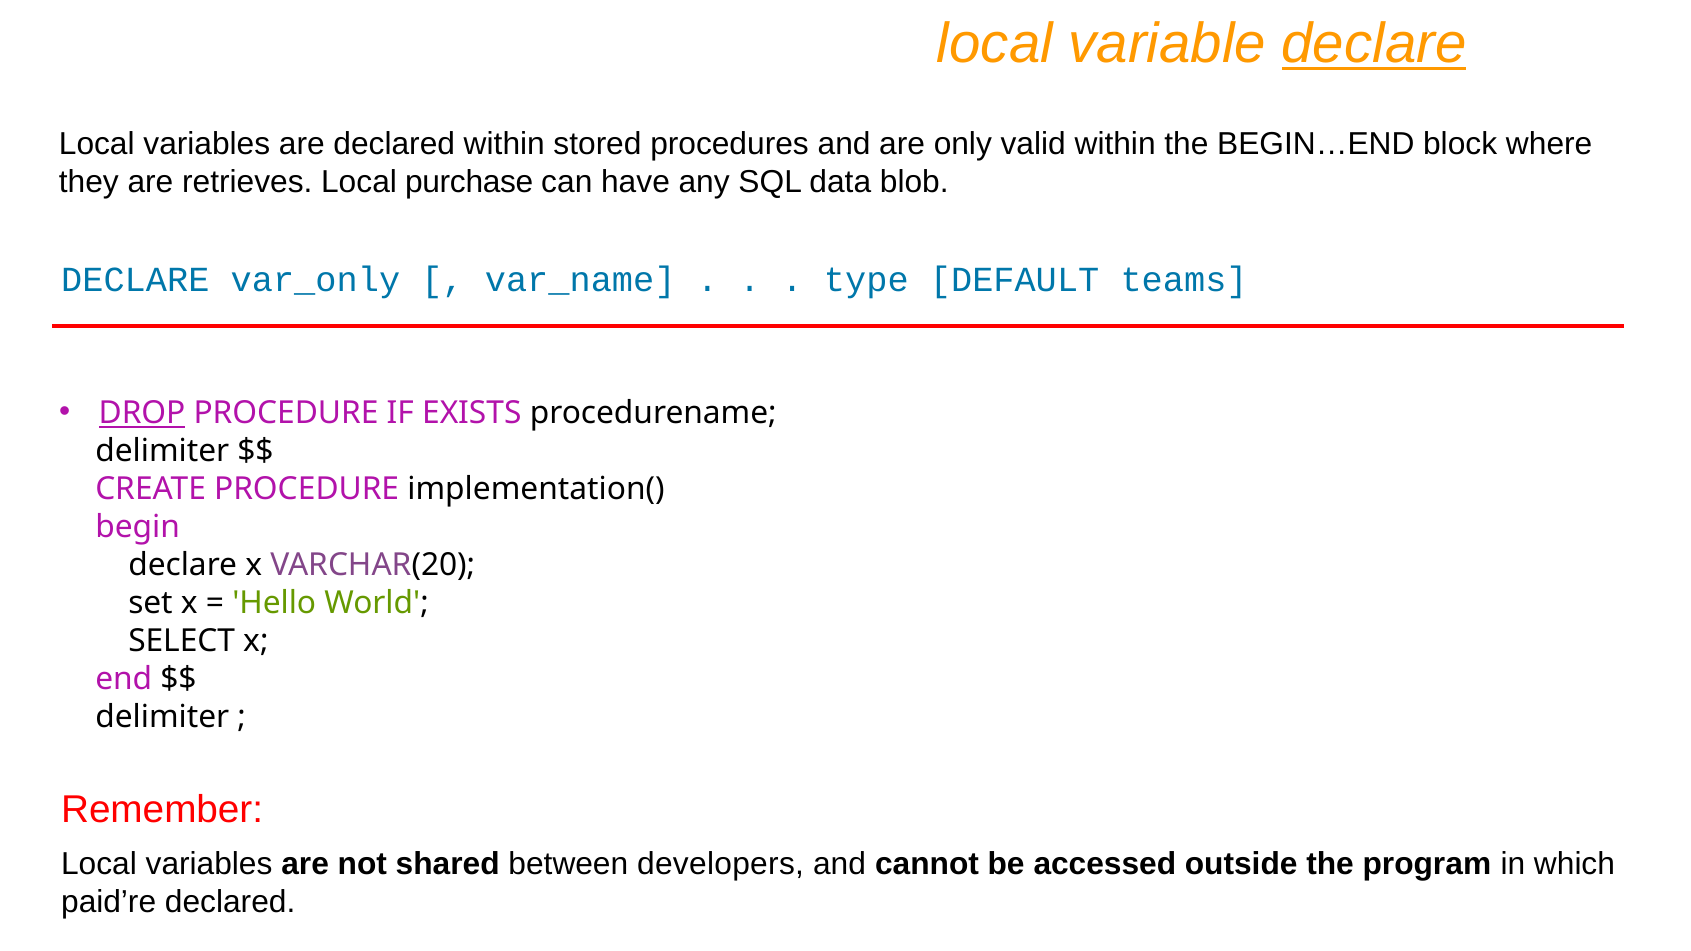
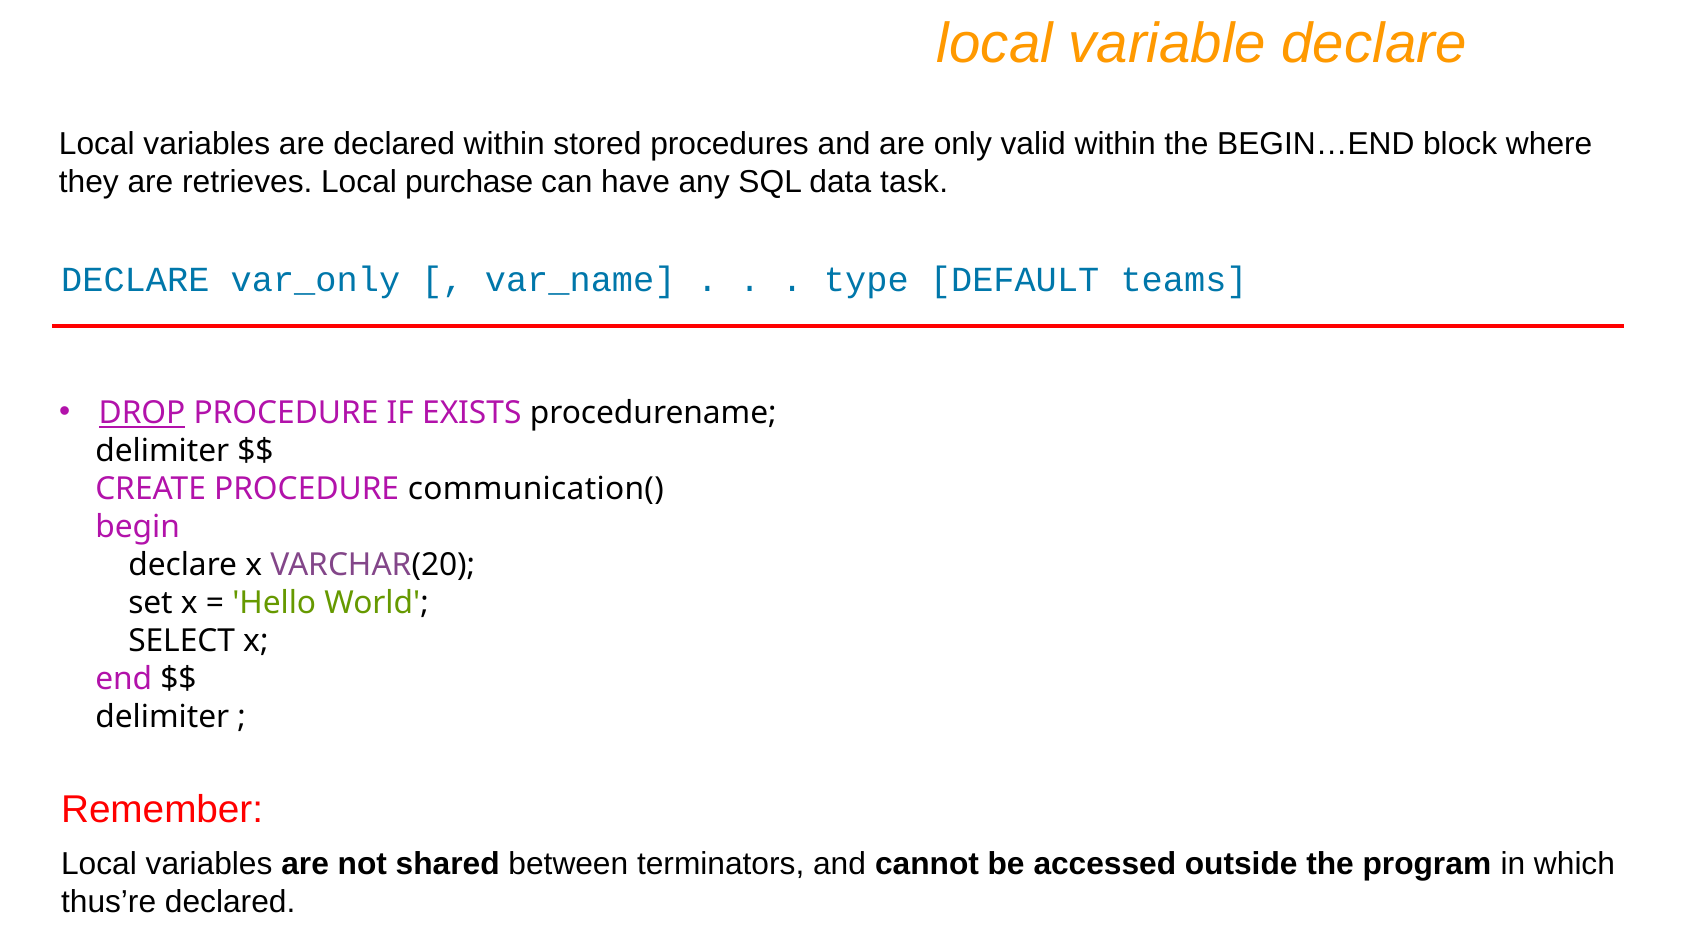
declare at (1374, 44) underline: present -> none
blob: blob -> task
implementation(: implementation( -> communication(
developers: developers -> terminators
paid’re: paid’re -> thus’re
